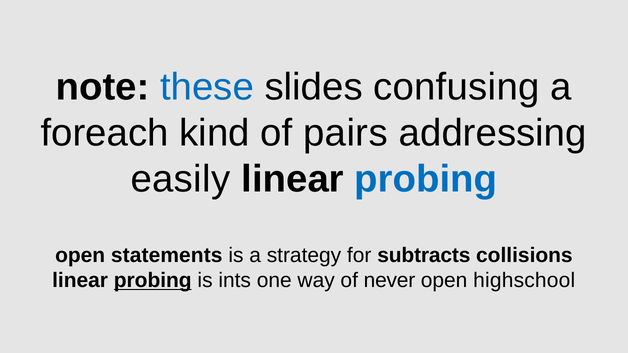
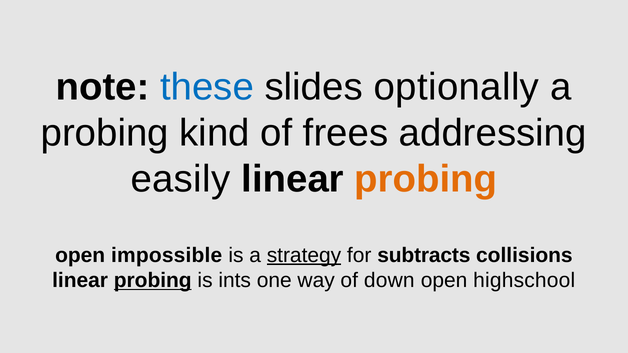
confusing: confusing -> optionally
foreach at (105, 133): foreach -> probing
pairs: pairs -> frees
probing at (426, 179) colour: blue -> orange
statements: statements -> impossible
strategy underline: none -> present
never: never -> down
